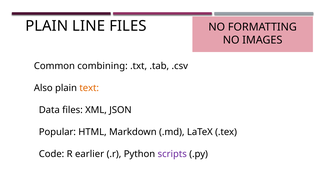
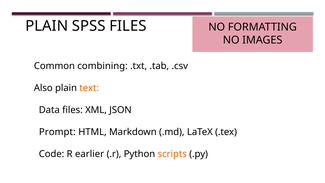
LINE: LINE -> SPSS
Popular: Popular -> Prompt
scripts colour: purple -> orange
